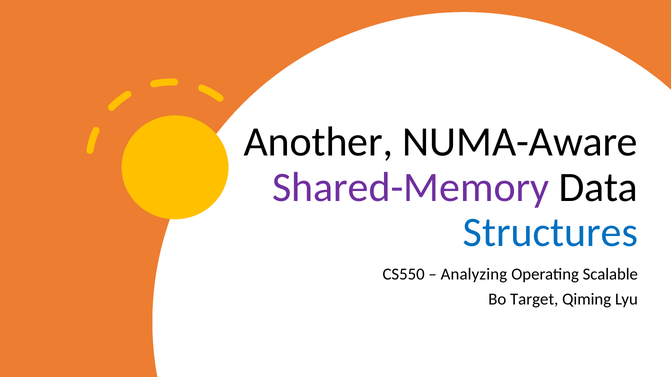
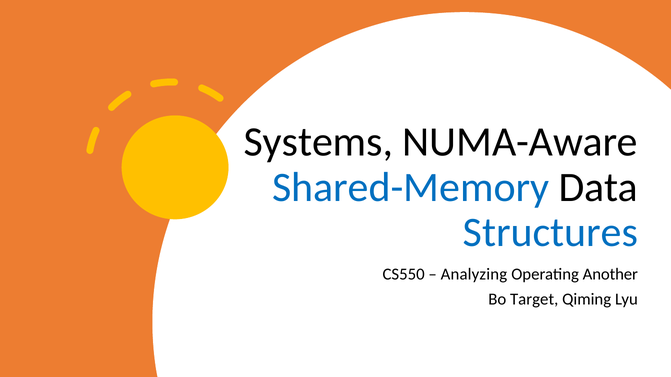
Another: Another -> Systems
Shared-Memory colour: purple -> blue
Scalable: Scalable -> Another
